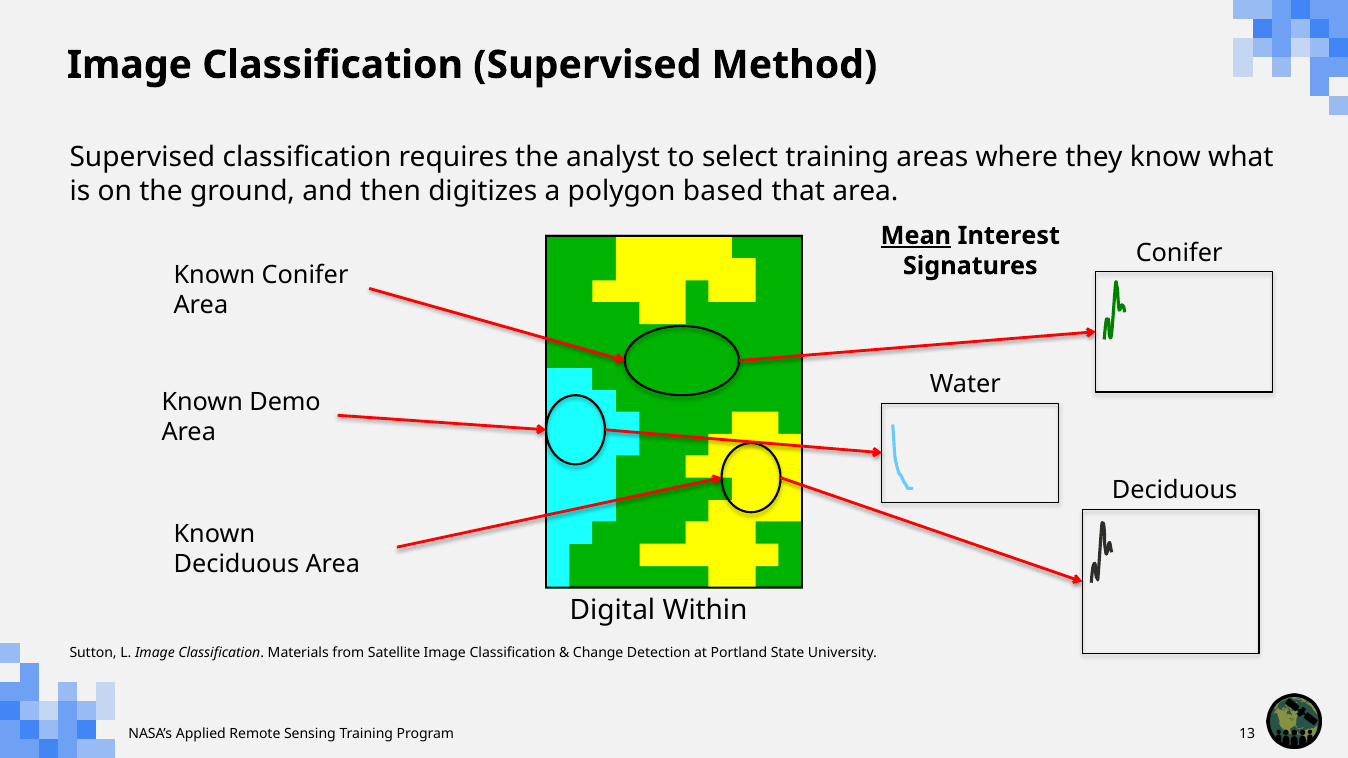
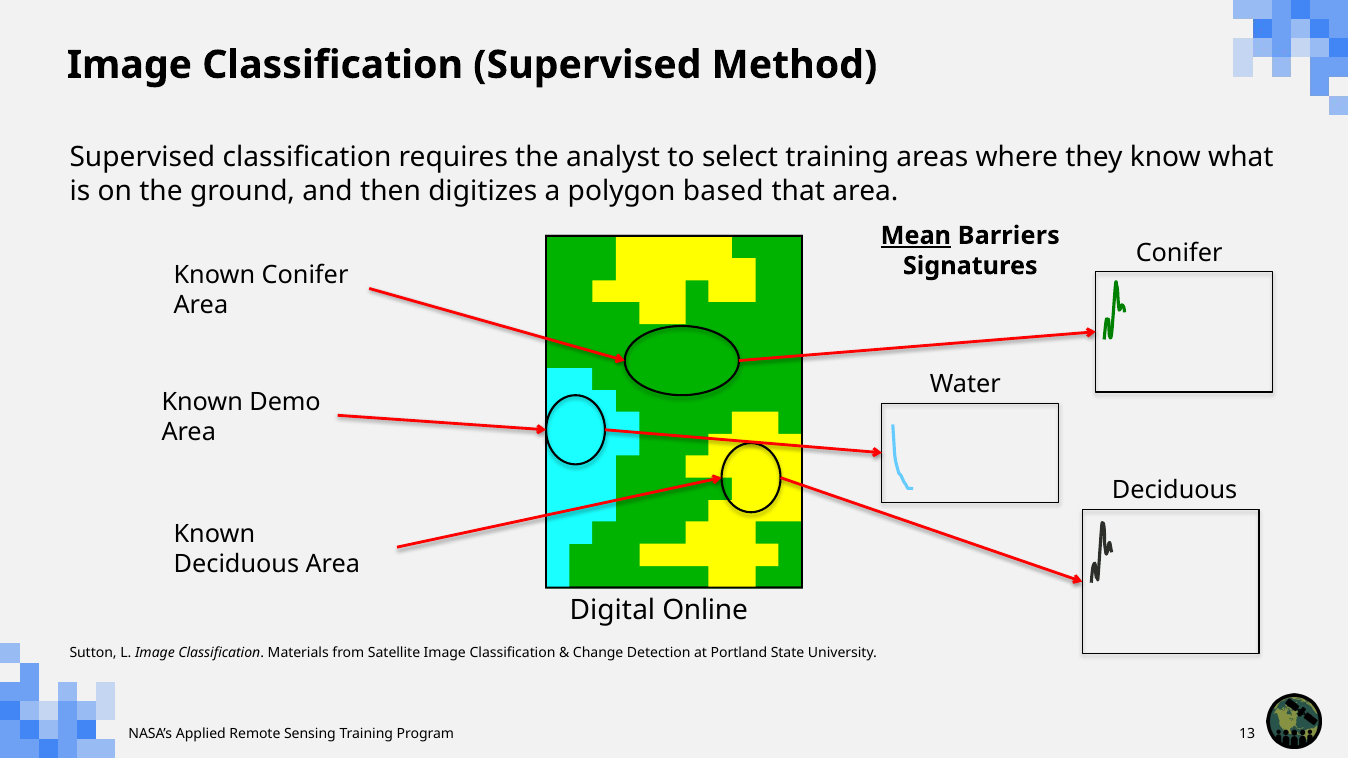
Interest: Interest -> Barriers
Within: Within -> Online
